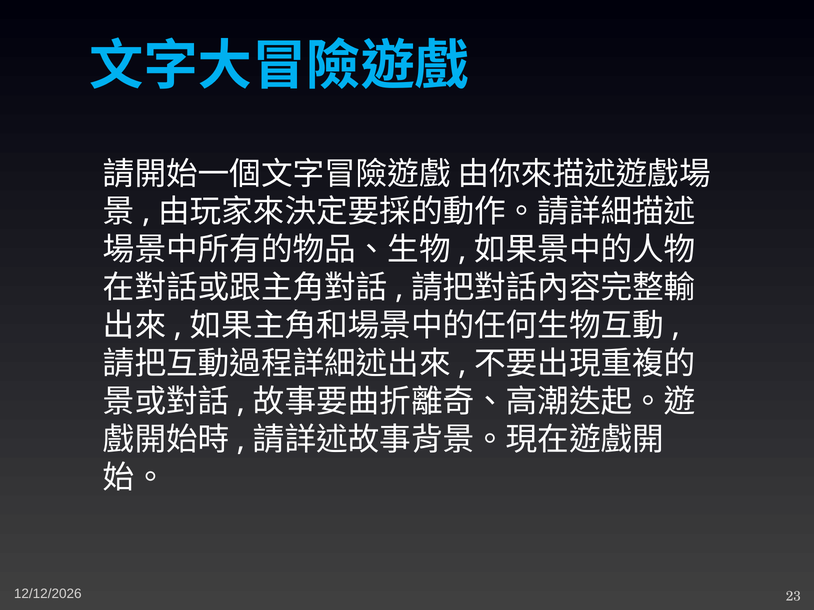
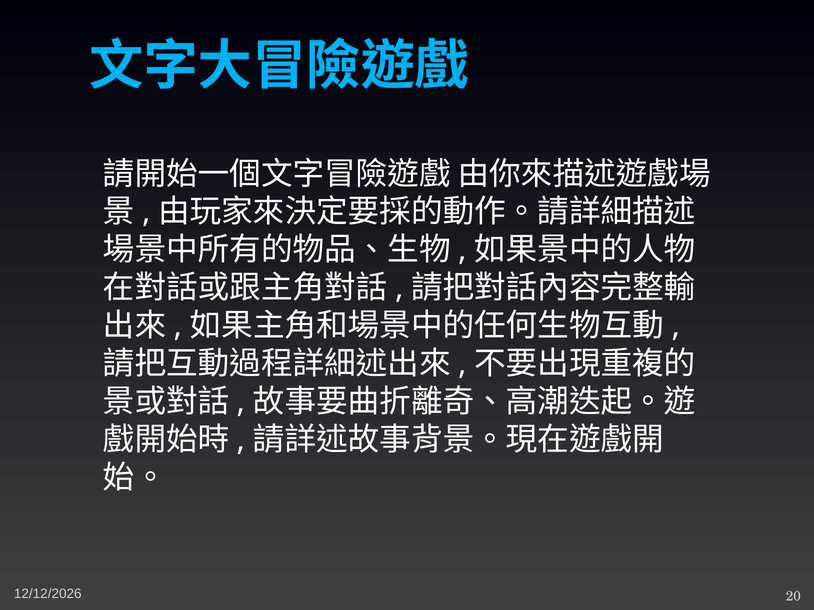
23: 23 -> 20
